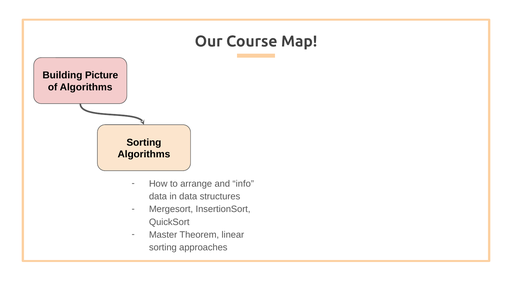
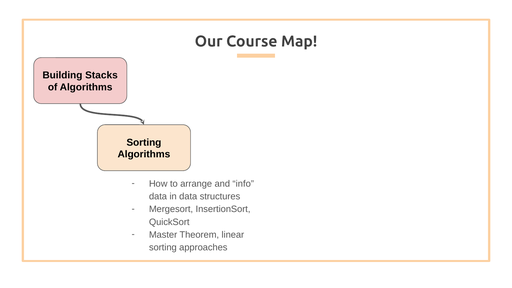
Picture: Picture -> Stacks
